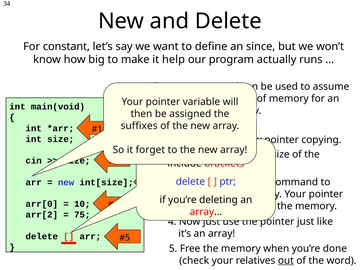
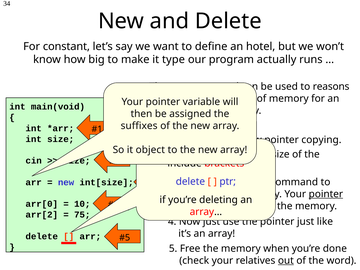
since: since -> hotel
help: help -> type
assume: assume -> reasons
it forget: forget -> object
pointer at (326, 194) underline: none -> present
